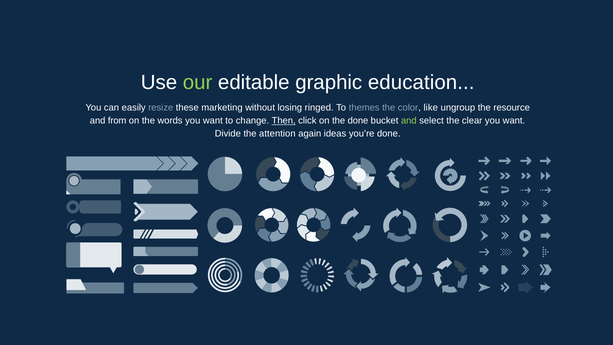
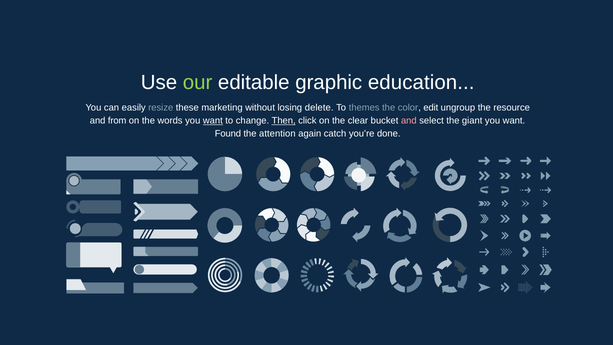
ringed: ringed -> delete
like: like -> edit
want at (213, 120) underline: none -> present
the done: done -> clear
and at (409, 120) colour: light green -> pink
clear: clear -> giant
Divide: Divide -> Found
ideas: ideas -> catch
